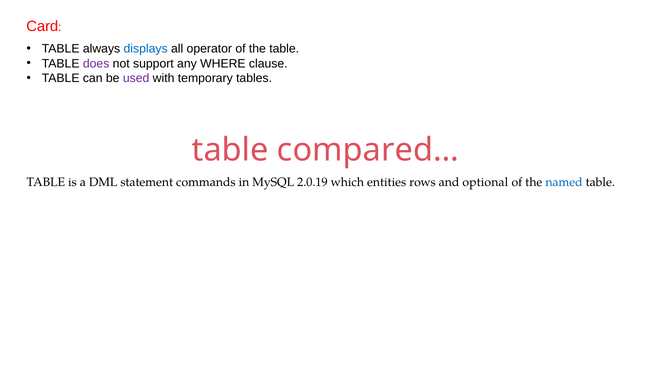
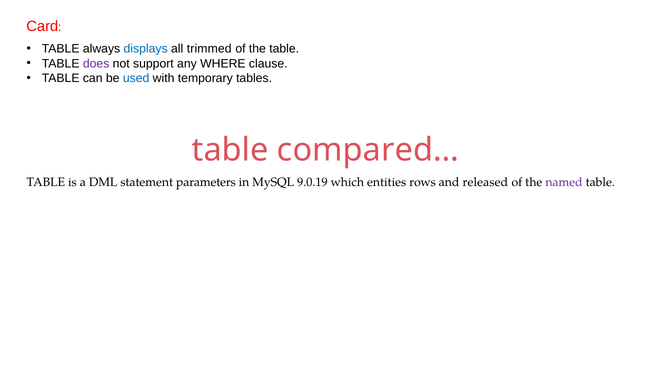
operator: operator -> trimmed
used colour: purple -> blue
commands: commands -> parameters
2.0.19: 2.0.19 -> 9.0.19
optional: optional -> released
named colour: blue -> purple
